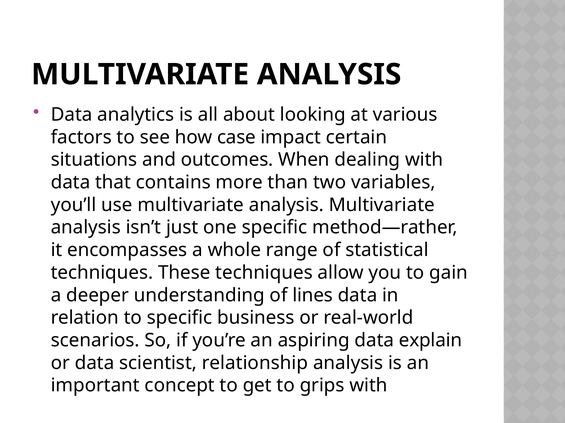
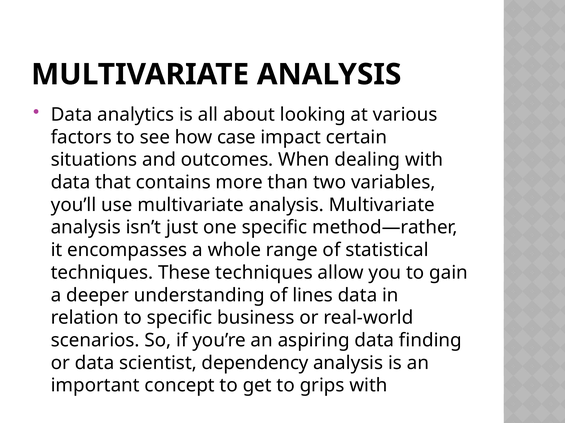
explain: explain -> finding
relationship: relationship -> dependency
